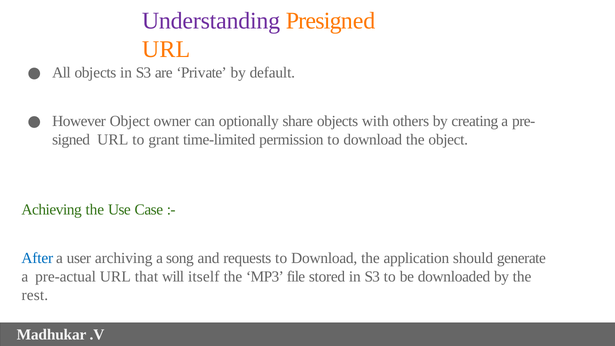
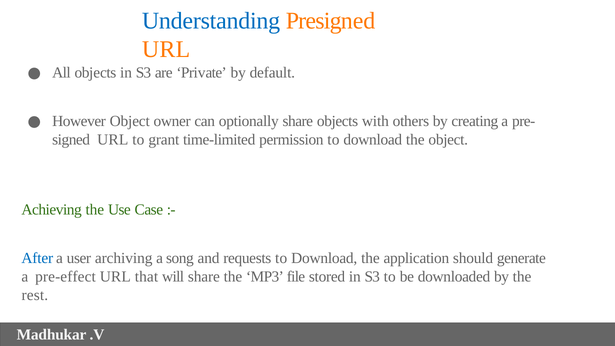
Understanding colour: purple -> blue
pre-actual: pre-actual -> pre-effect
will itself: itself -> share
